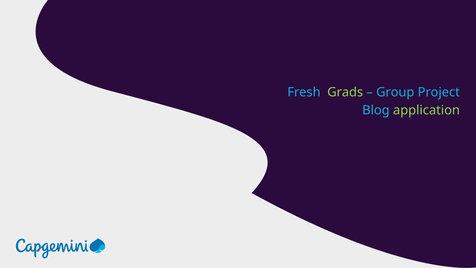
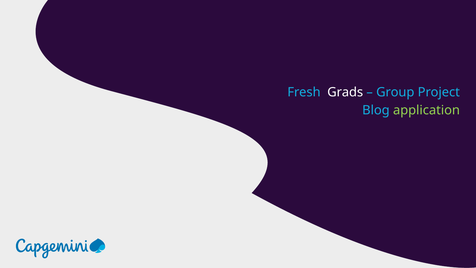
Grads colour: light green -> white
